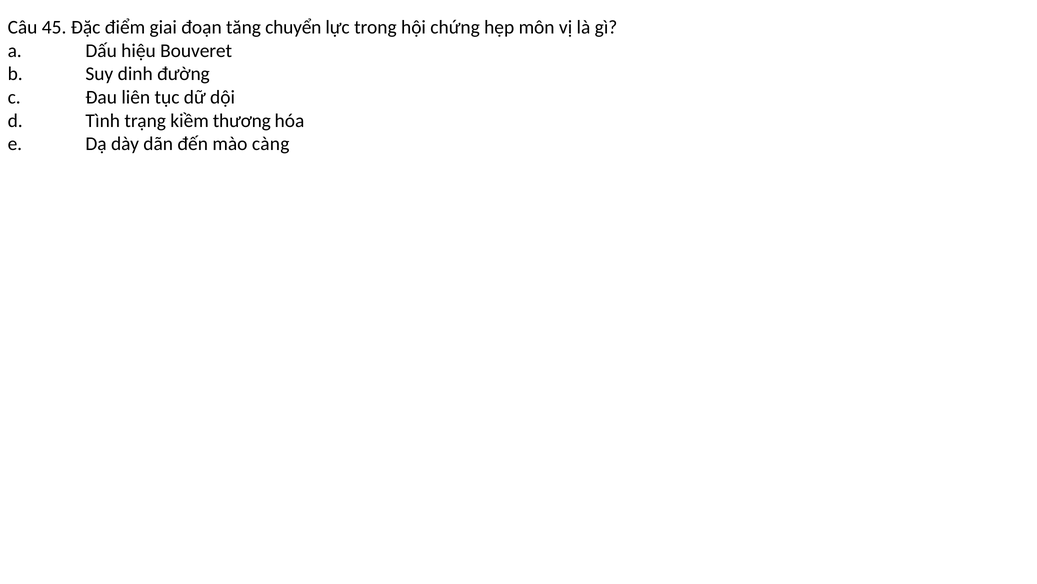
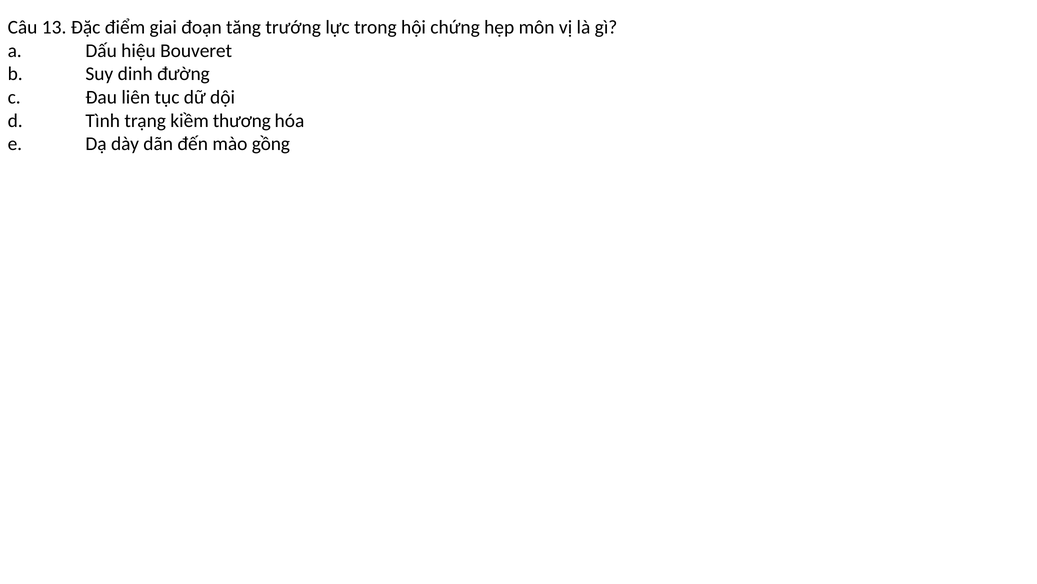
45: 45 -> 13
chuyển: chuyển -> trướng
càng: càng -> gồng
